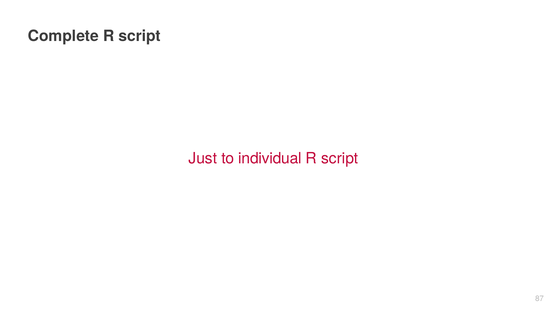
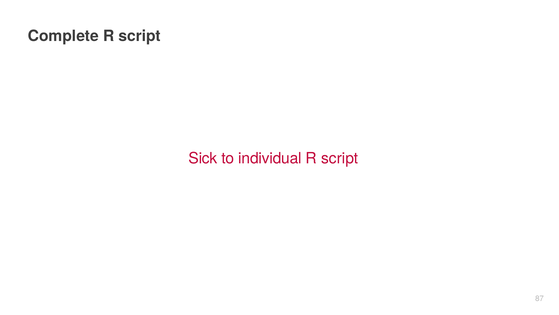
Just: Just -> Sick
